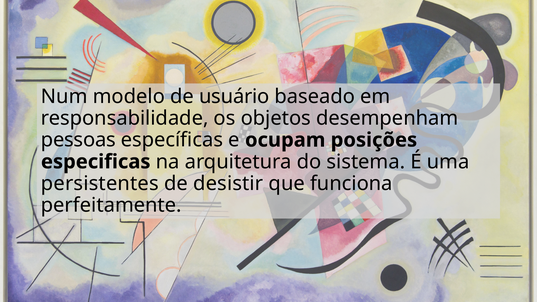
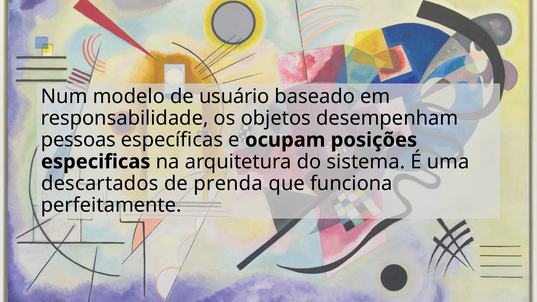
persistentes: persistentes -> descartados
desistir: desistir -> prenda
